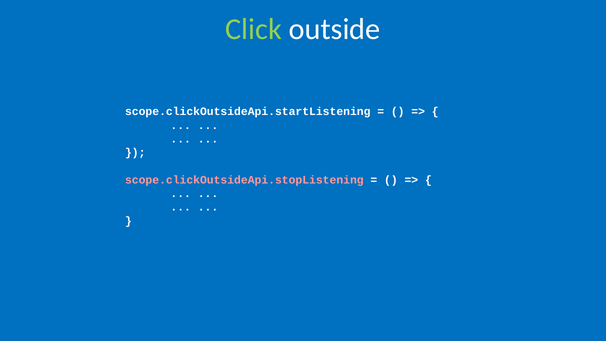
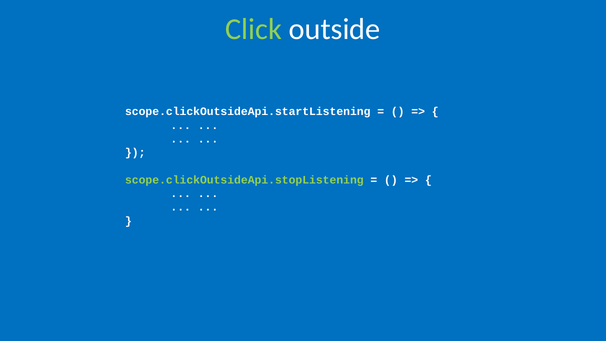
scope.clickOutsideApi.stopListening colour: pink -> light green
